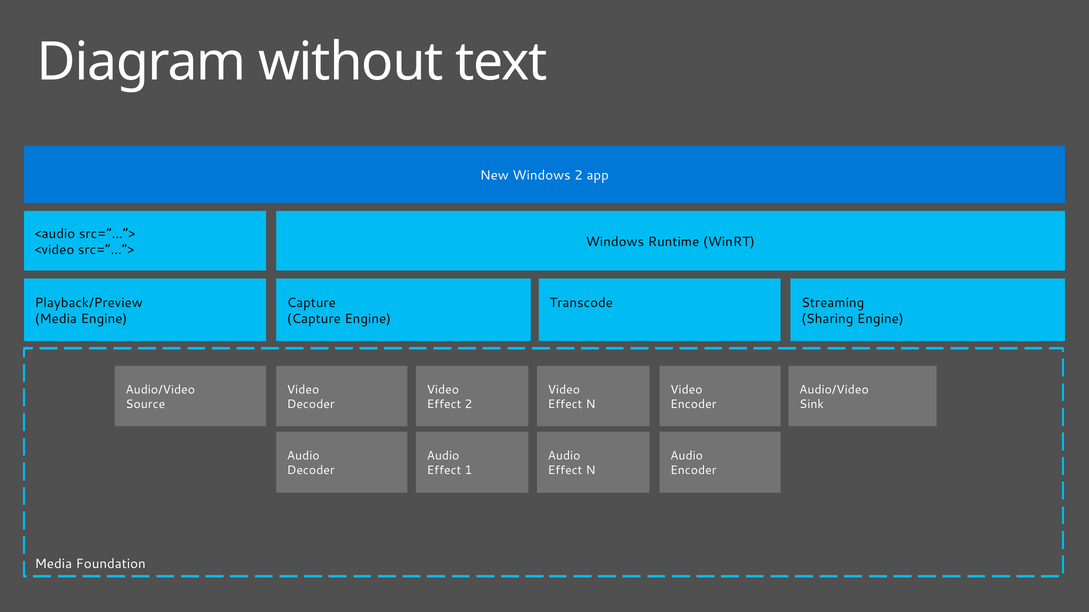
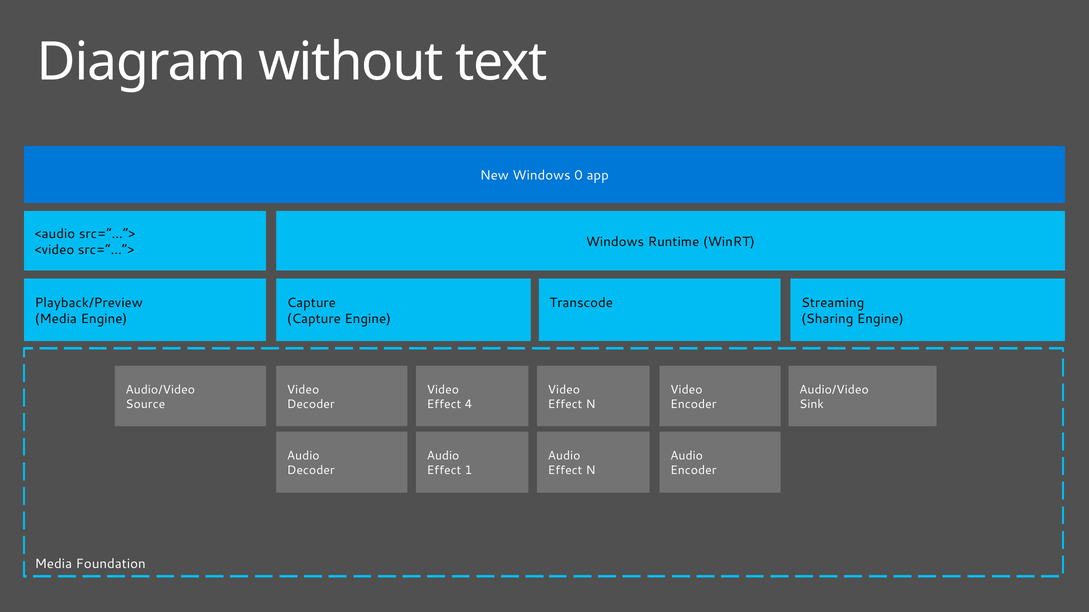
Windows 2: 2 -> 0
Effect 2: 2 -> 4
